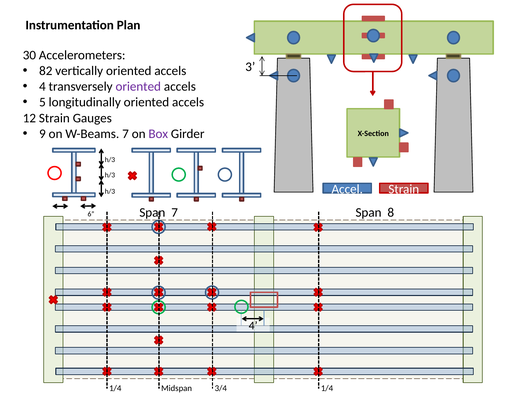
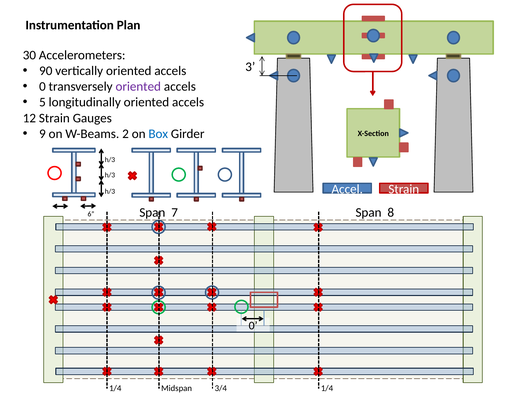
82: 82 -> 90
4 at (42, 87): 4 -> 0
W-Beams 7: 7 -> 2
Box colour: purple -> blue
4 at (253, 326): 4 -> 0
